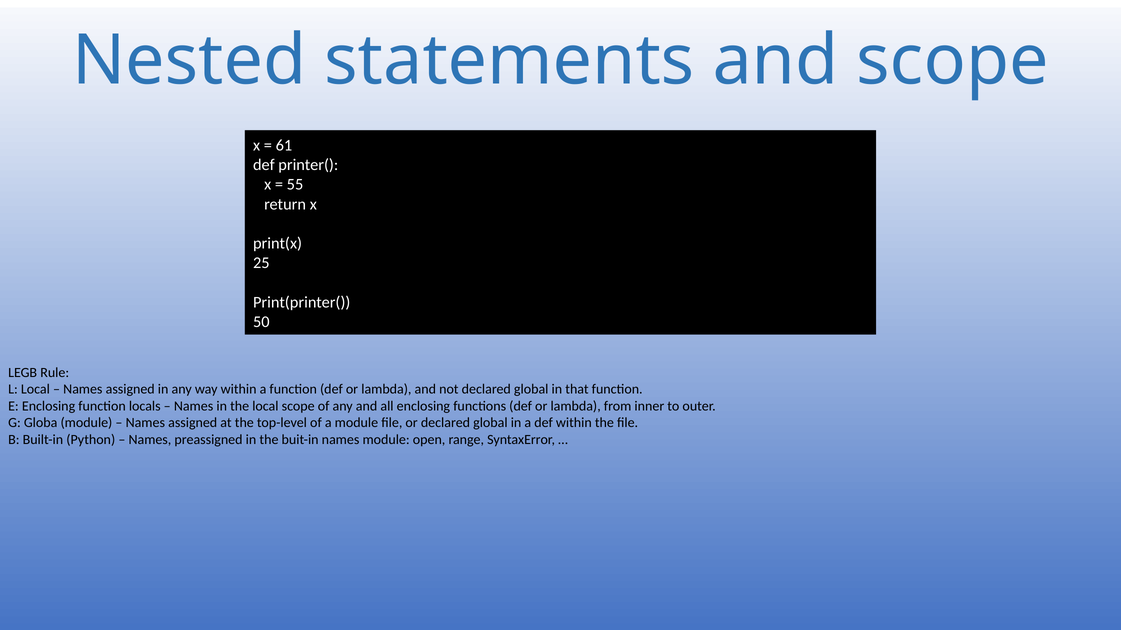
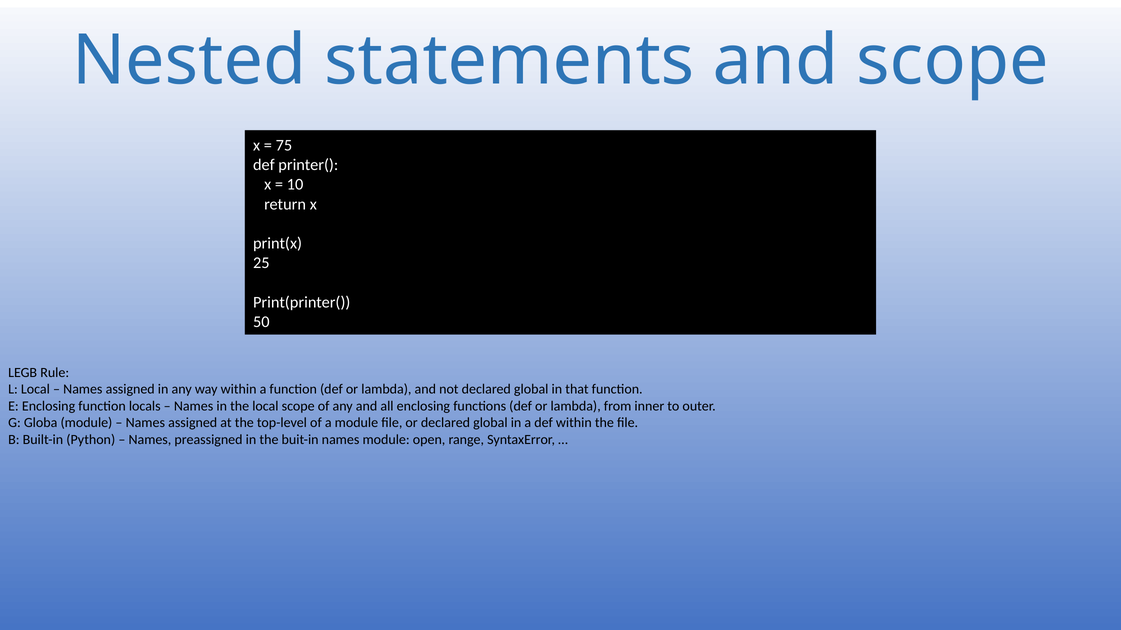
61: 61 -> 75
55: 55 -> 10
